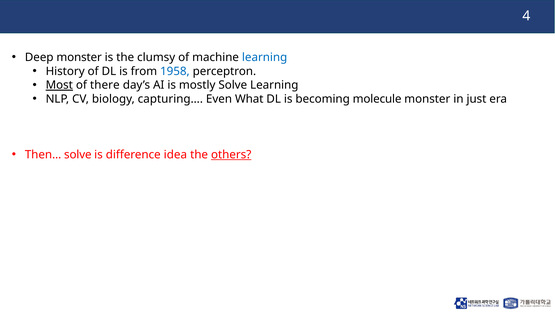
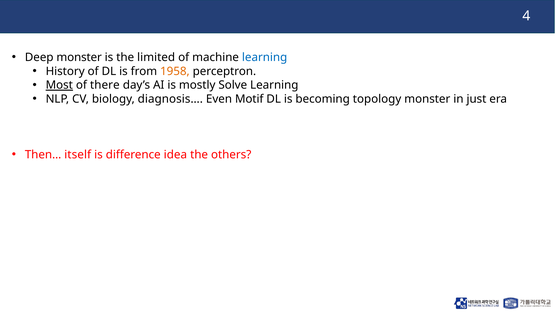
clumsy: clumsy -> limited
1958 colour: blue -> orange
capturing…: capturing… -> diagnosis…
What: What -> Motif
molecule: molecule -> topology
Then… solve: solve -> itself
others underline: present -> none
